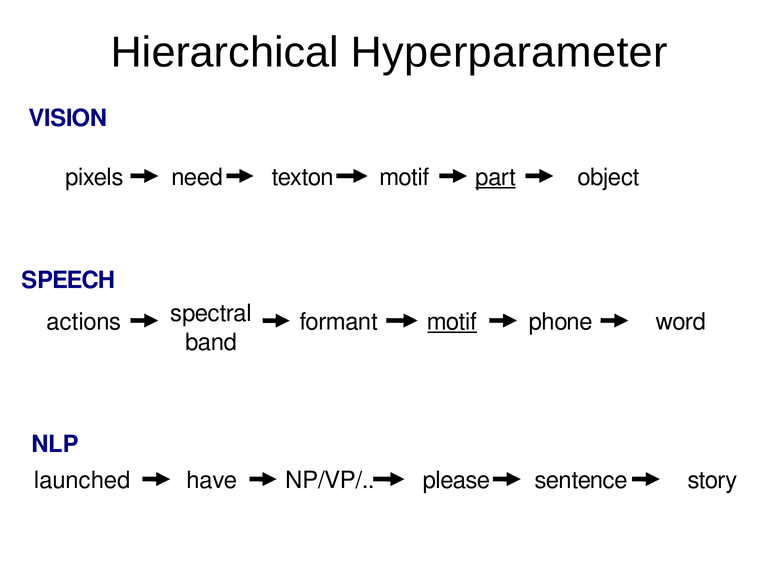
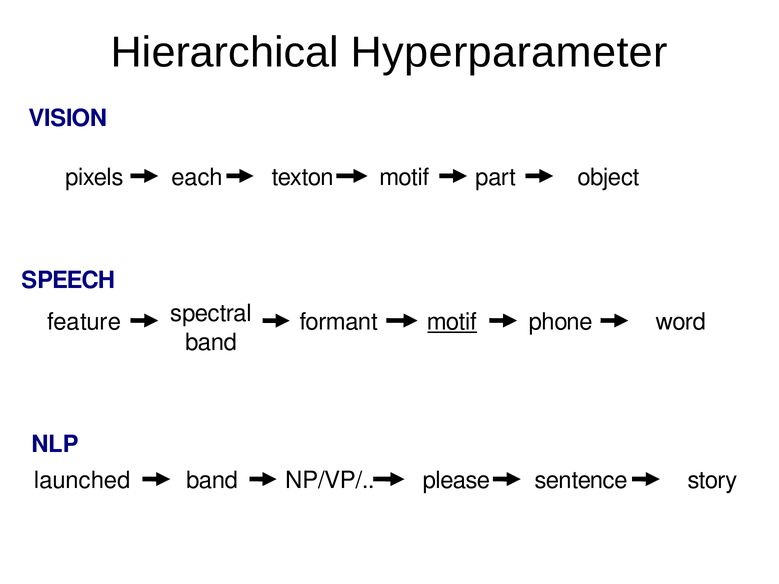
need: need -> each
part underline: present -> none
actions: actions -> feature
have at (212, 481): have -> band
